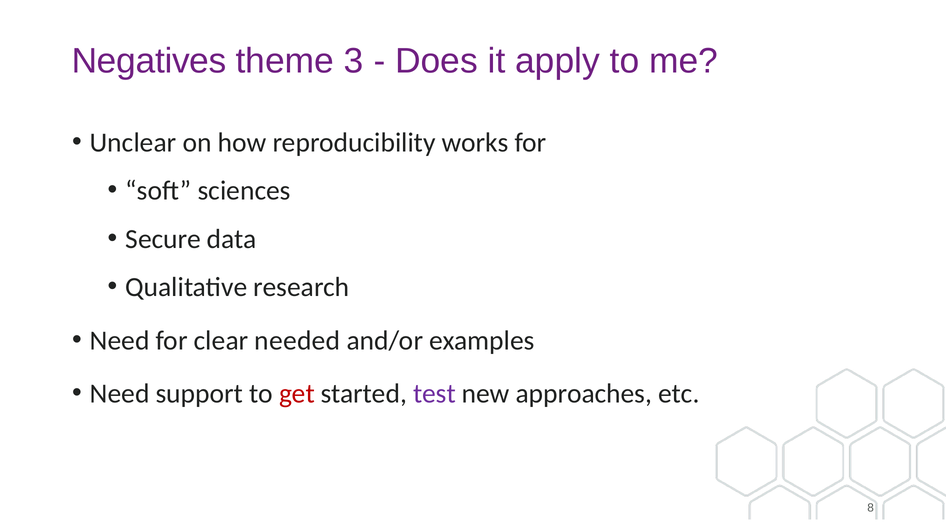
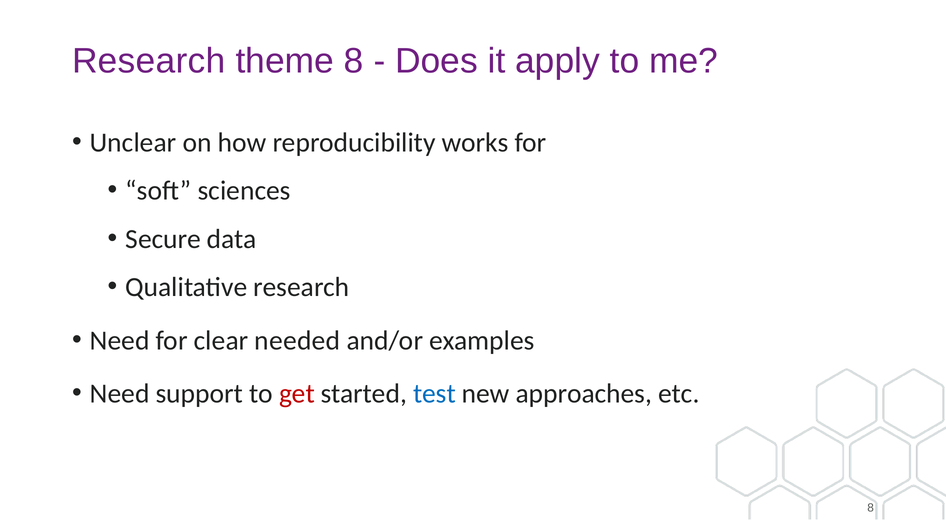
Negatives at (149, 61): Negatives -> Research
theme 3: 3 -> 8
test colour: purple -> blue
